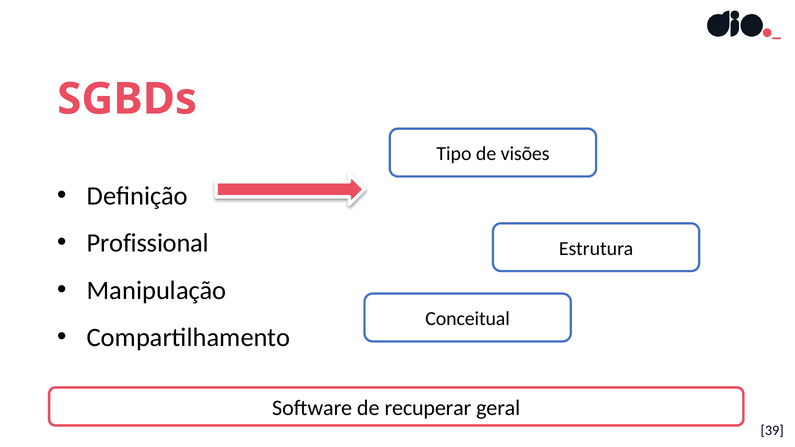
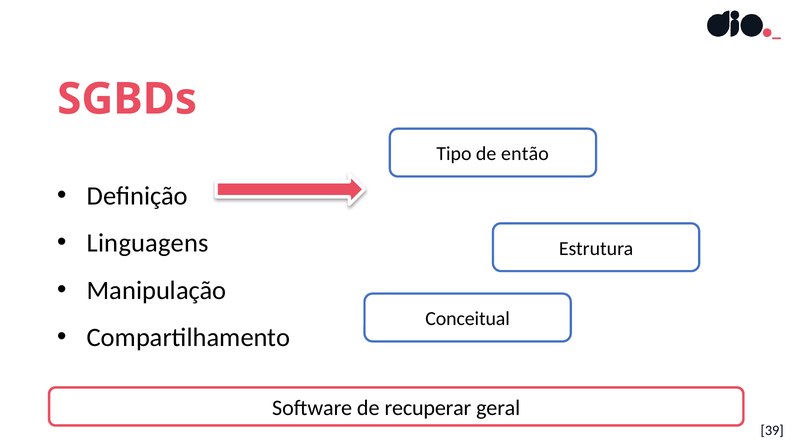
visões: visões -> então
Profissional: Profissional -> Linguagens
